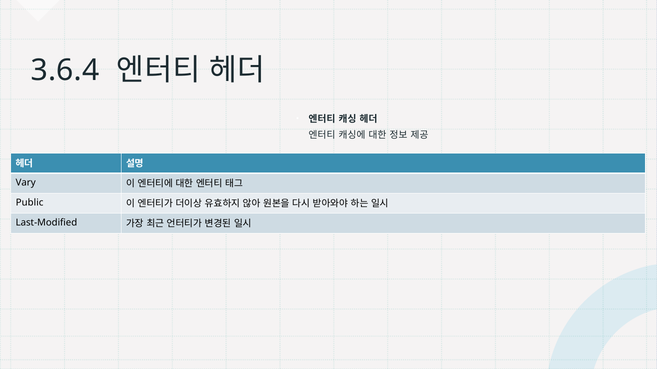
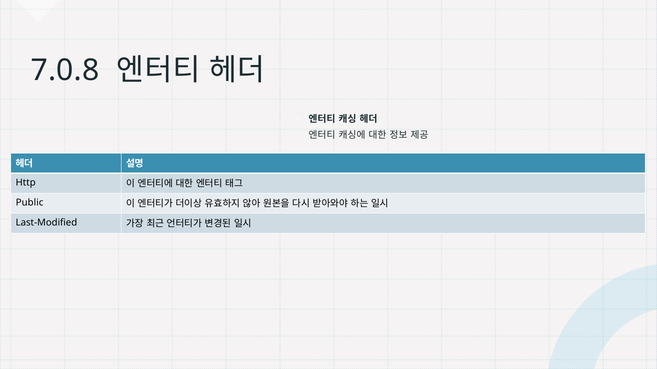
3.6.4: 3.6.4 -> 7.0.8
Vary: Vary -> Http
